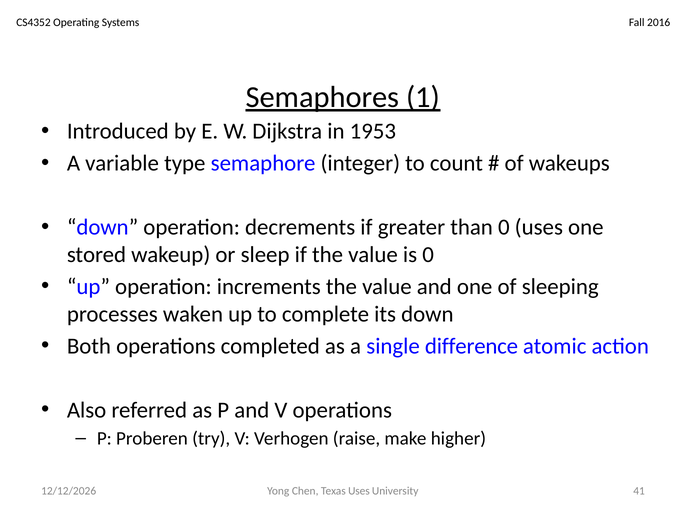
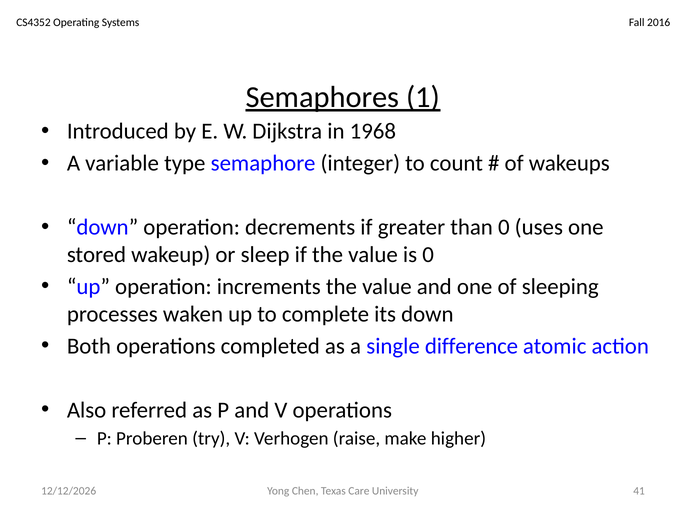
1953: 1953 -> 1968
Texas Uses: Uses -> Care
